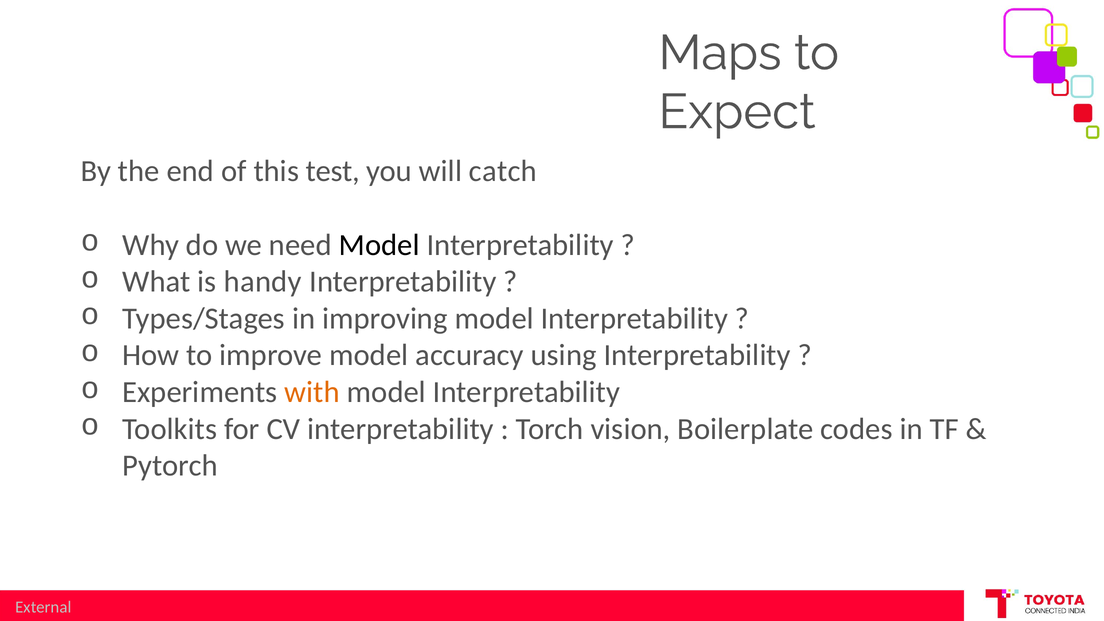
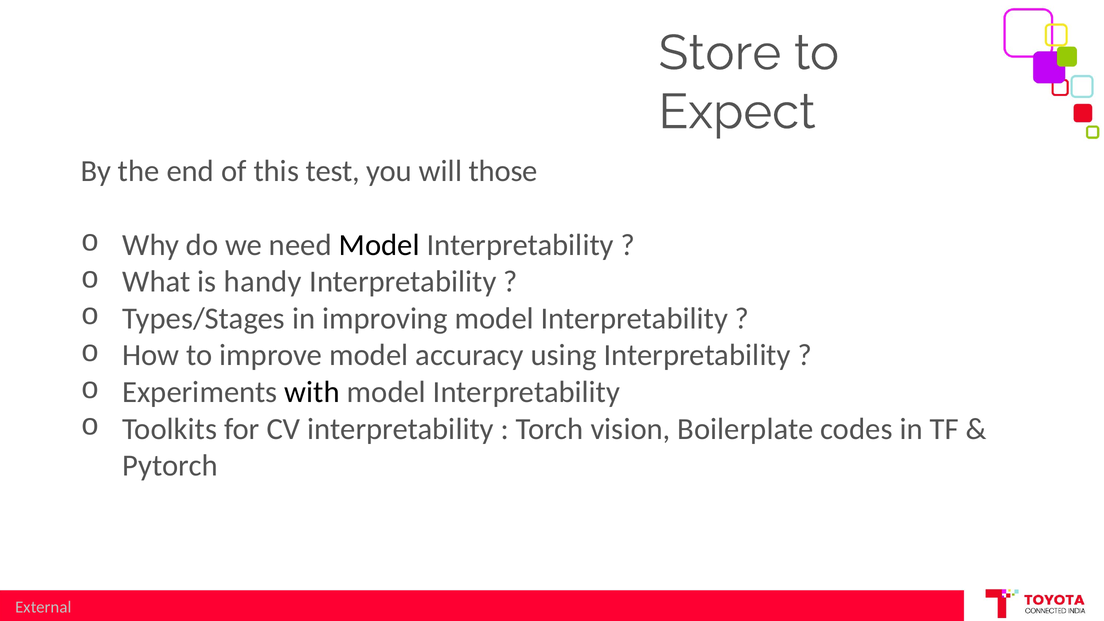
Maps: Maps -> Store
catch: catch -> those
with colour: orange -> black
